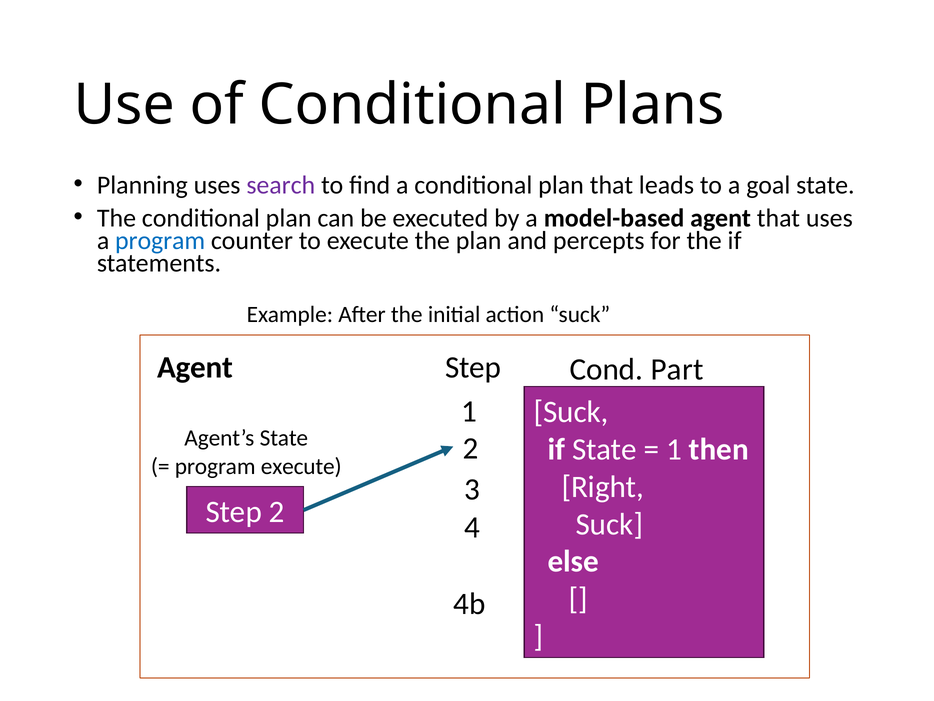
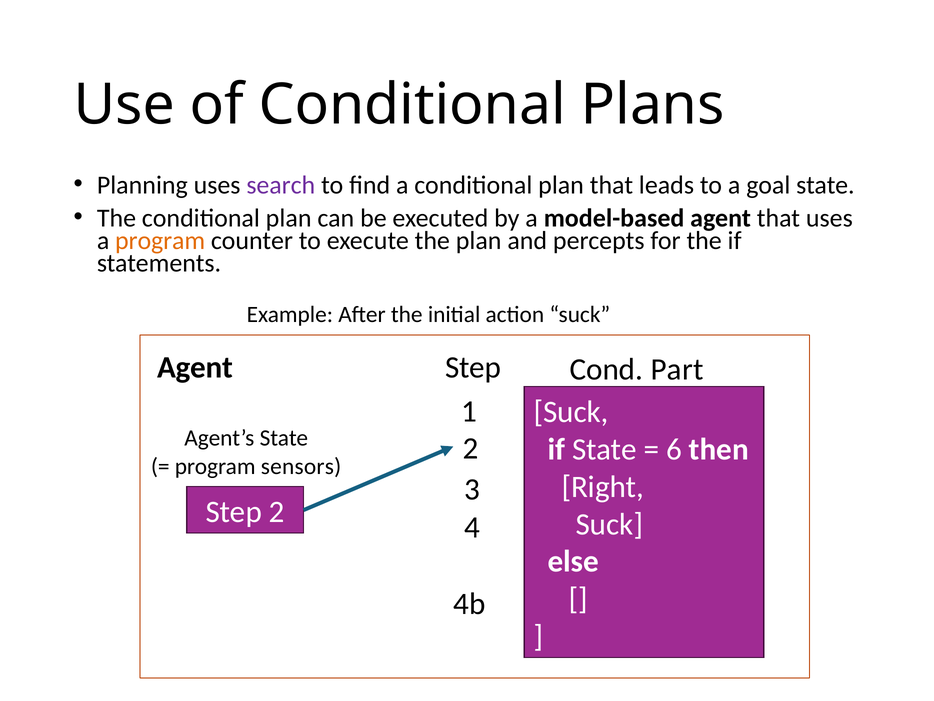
program at (160, 241) colour: blue -> orange
1 at (674, 449): 1 -> 6
program execute: execute -> sensors
